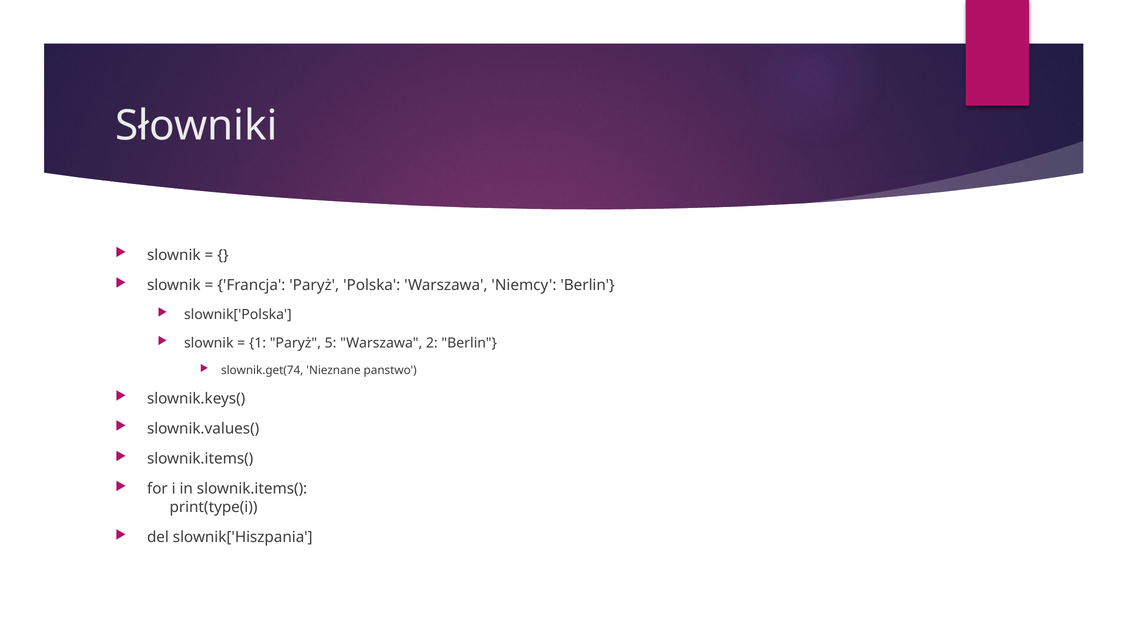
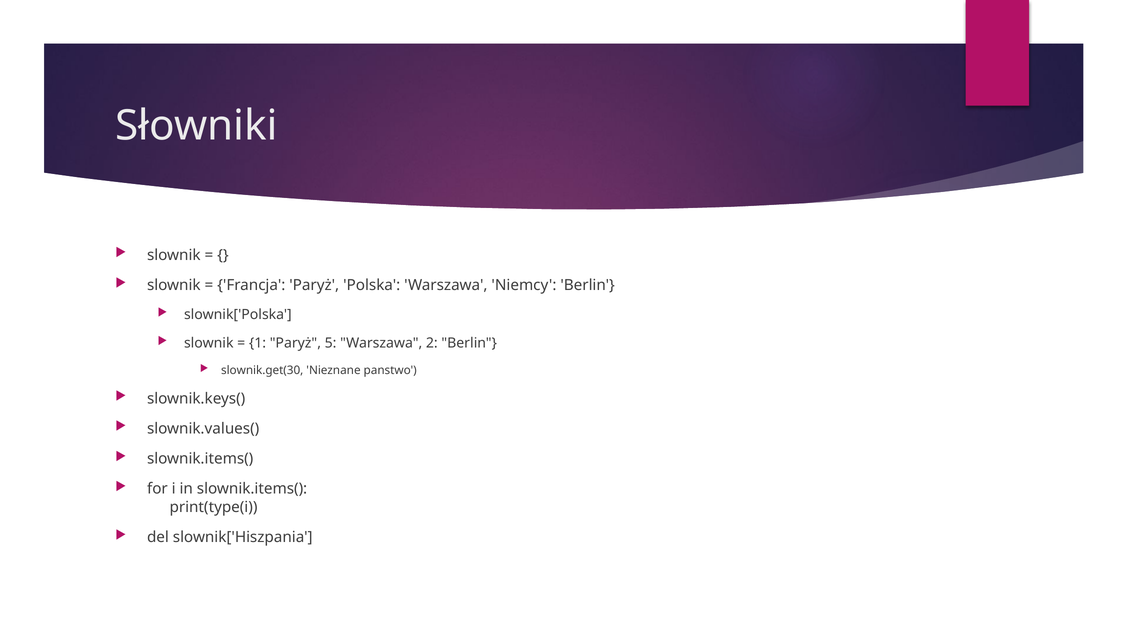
slownik.get(74: slownik.get(74 -> slownik.get(30
